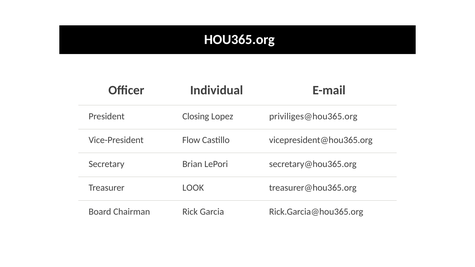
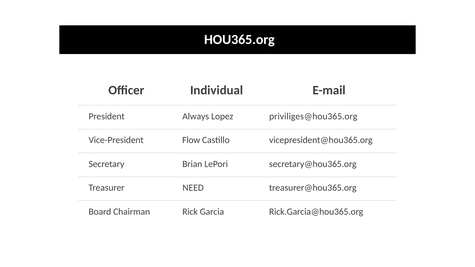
Closing: Closing -> Always
LOOK: LOOK -> NEED
